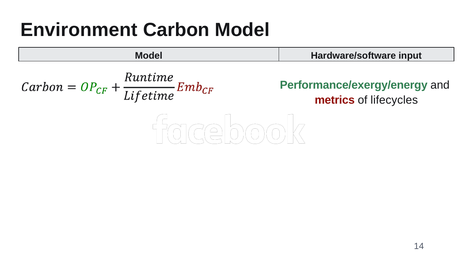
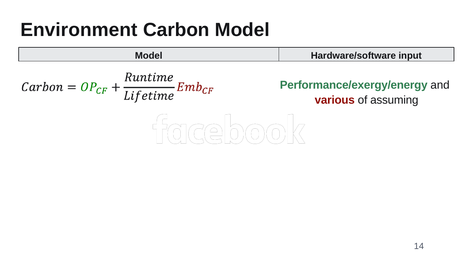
metrics: metrics -> various
lifecycles: lifecycles -> assuming
